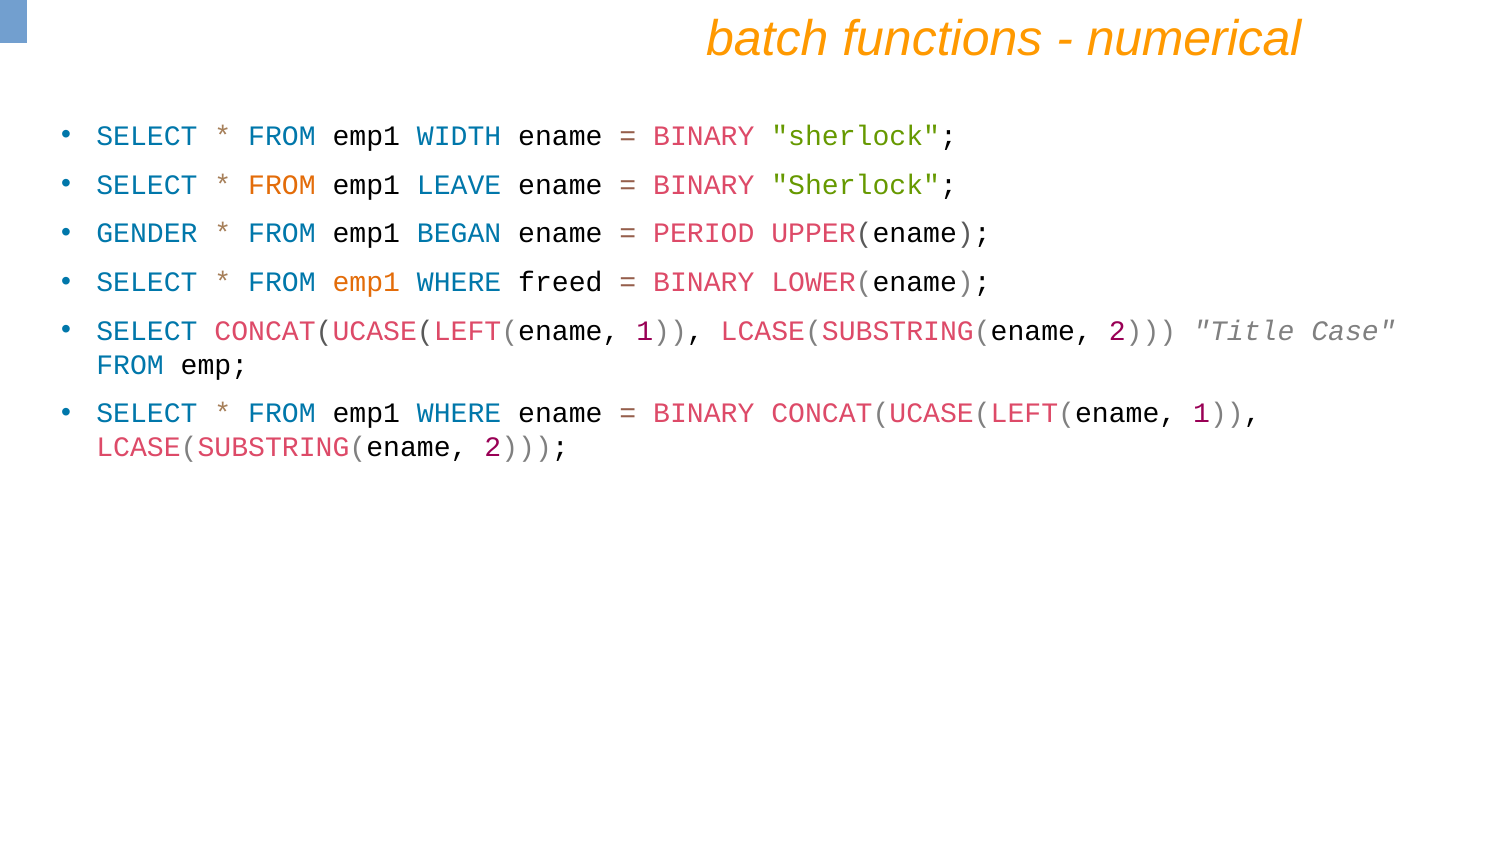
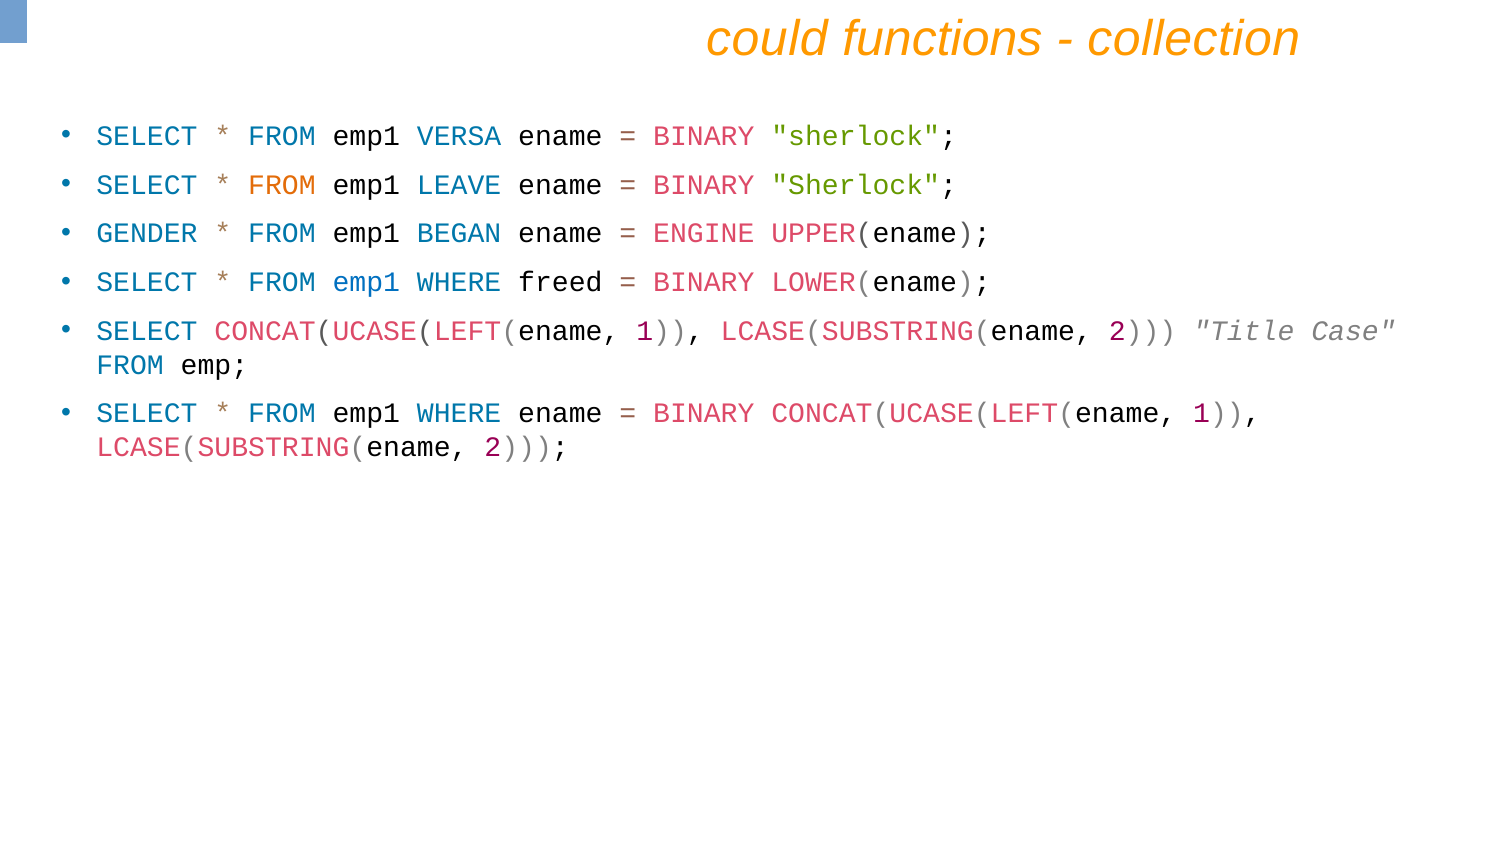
batch: batch -> could
numerical: numerical -> collection
WIDTH: WIDTH -> VERSA
PERIOD: PERIOD -> ENGINE
emp1 at (366, 282) colour: orange -> blue
